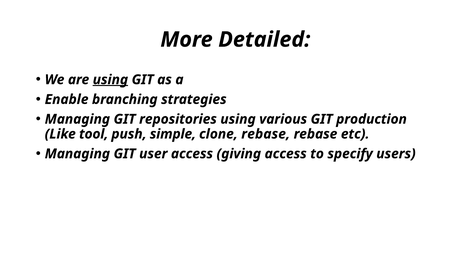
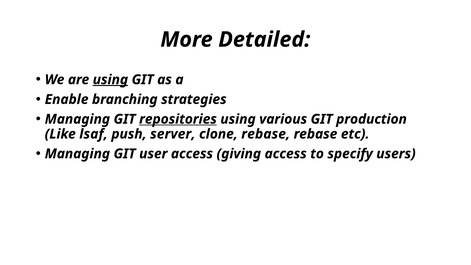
repositories underline: none -> present
tool: tool -> lsaf
simple: simple -> server
